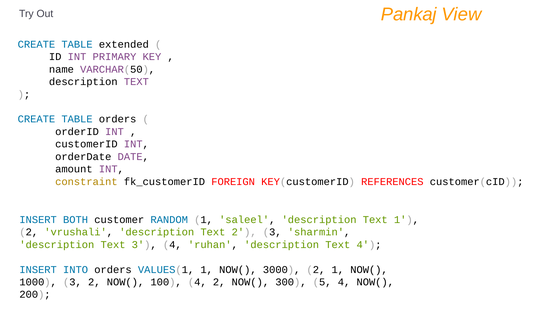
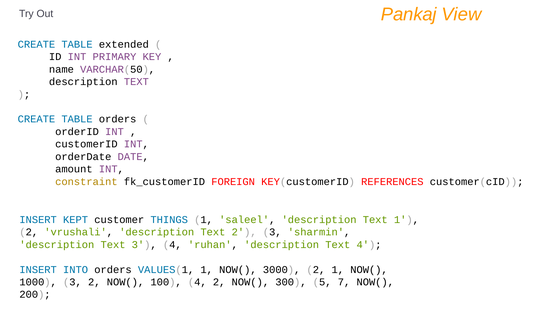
BOTH: BOTH -> KEPT
RANDOM: RANDOM -> THINGS
5 4: 4 -> 7
